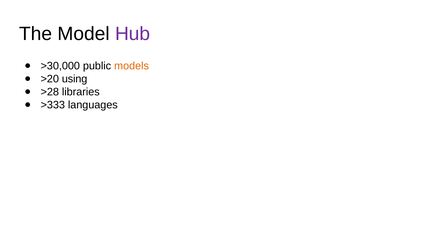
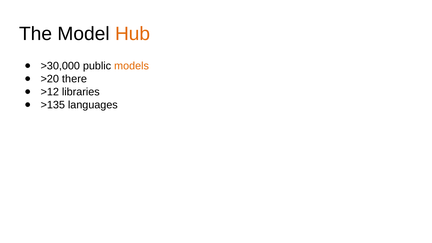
Hub colour: purple -> orange
using: using -> there
>28: >28 -> >12
>333: >333 -> >135
